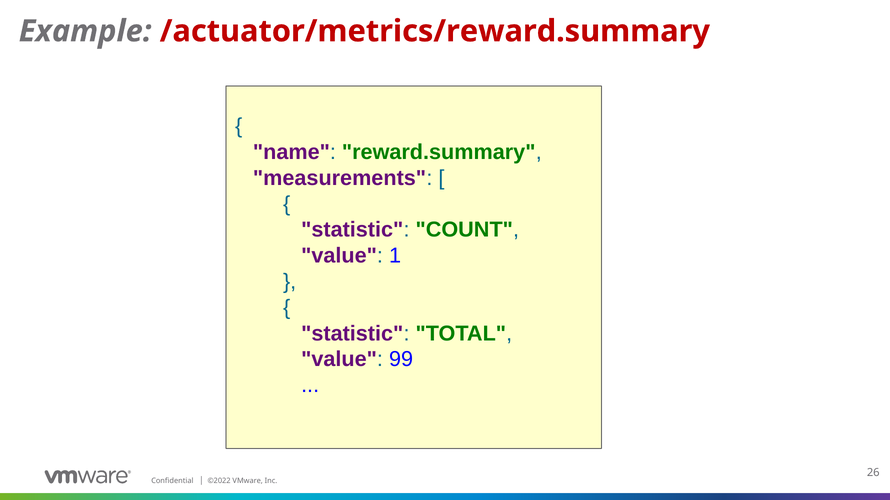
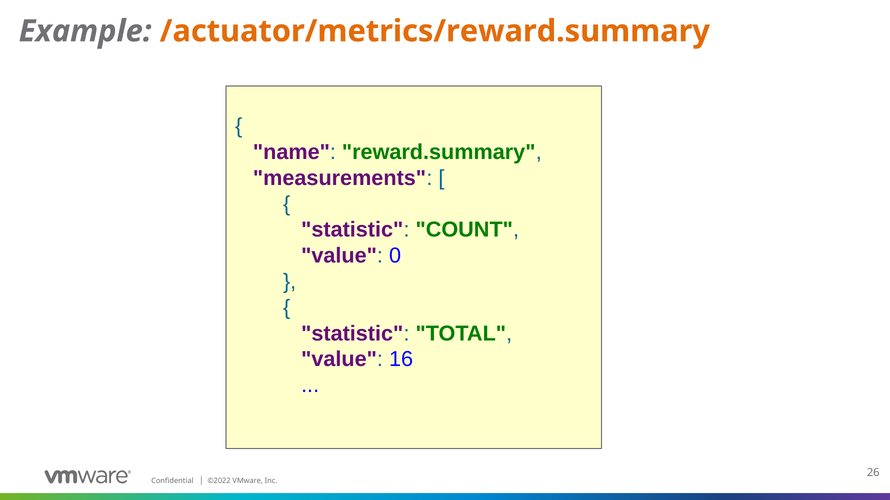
/actuator/metrics/reward.summary colour: red -> orange
1: 1 -> 0
99: 99 -> 16
